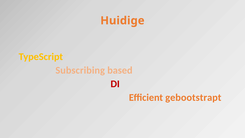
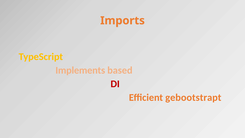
Huidige: Huidige -> Imports
Subscribing: Subscribing -> Implements
